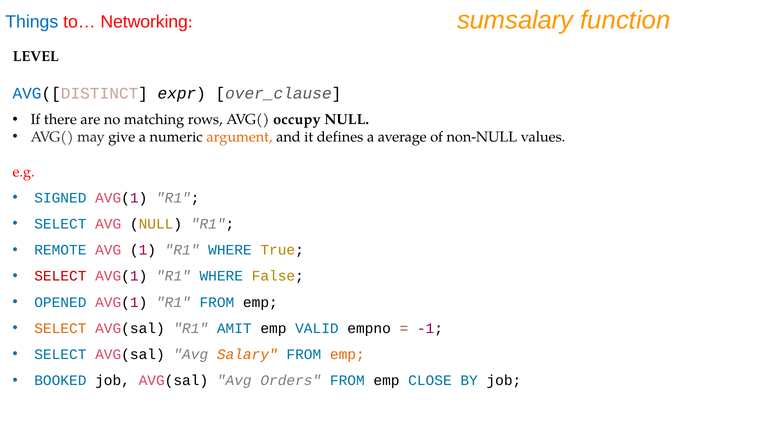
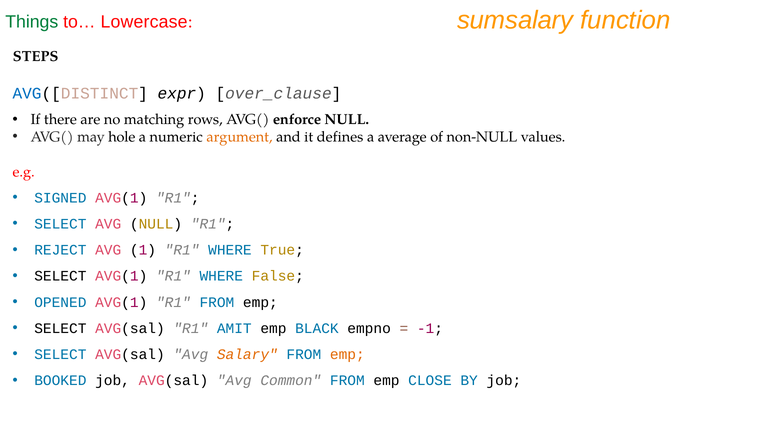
Things colour: blue -> green
Networking: Networking -> Lowercase
LEVEL: LEVEL -> STEPS
occupy: occupy -> enforce
give: give -> hole
REMOTE: REMOTE -> REJECT
SELECT at (60, 276) colour: red -> black
SELECT at (60, 328) colour: orange -> black
VALID: VALID -> BLACK
Orders: Orders -> Common
